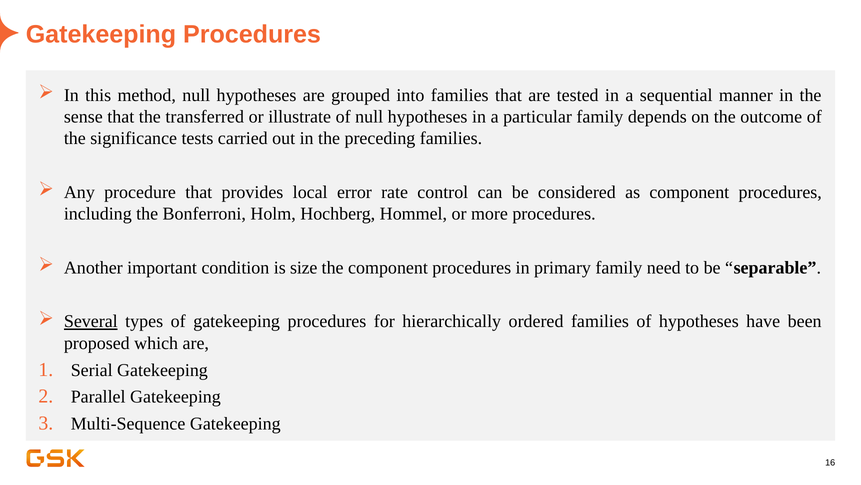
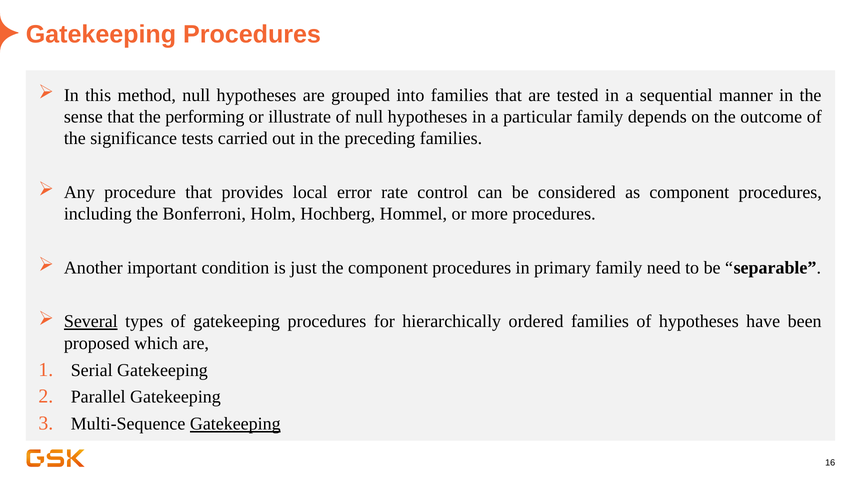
transferred: transferred -> performing
size: size -> just
Gatekeeping at (235, 423) underline: none -> present
